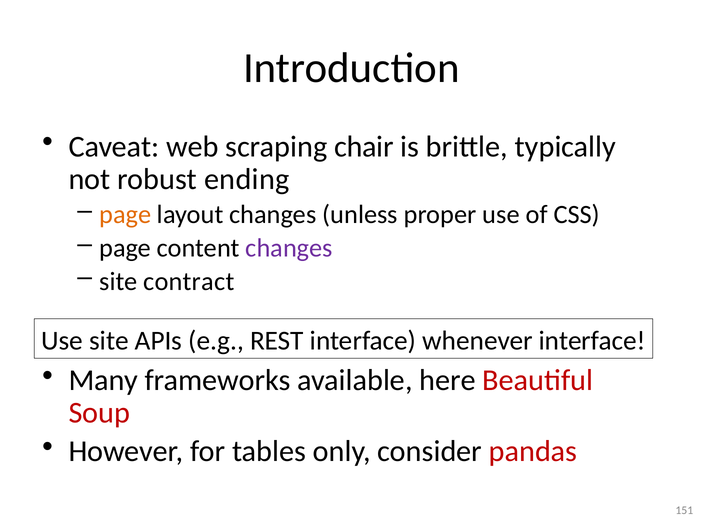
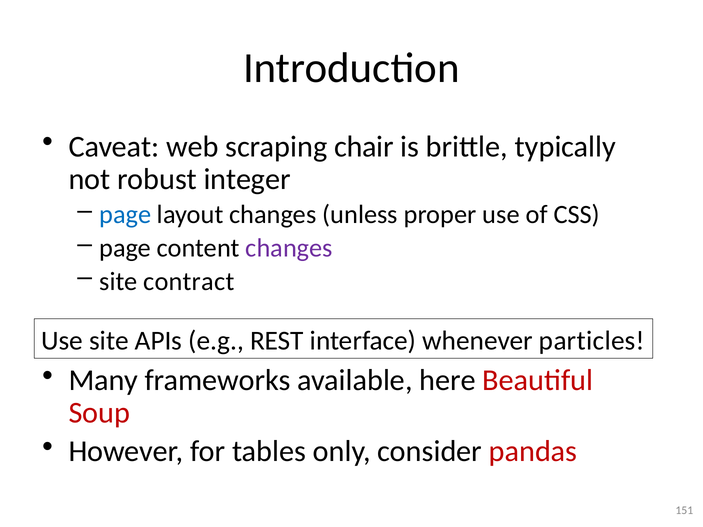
ending: ending -> integer
page at (125, 215) colour: orange -> blue
whenever interface: interface -> particles
